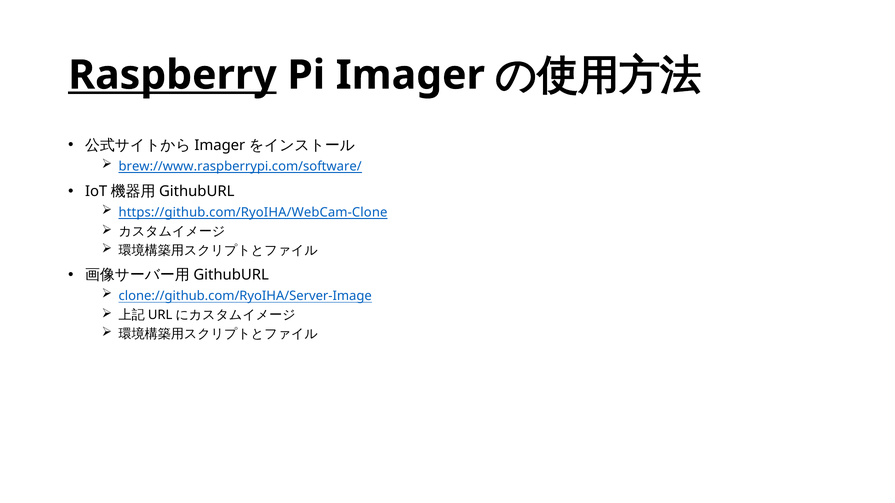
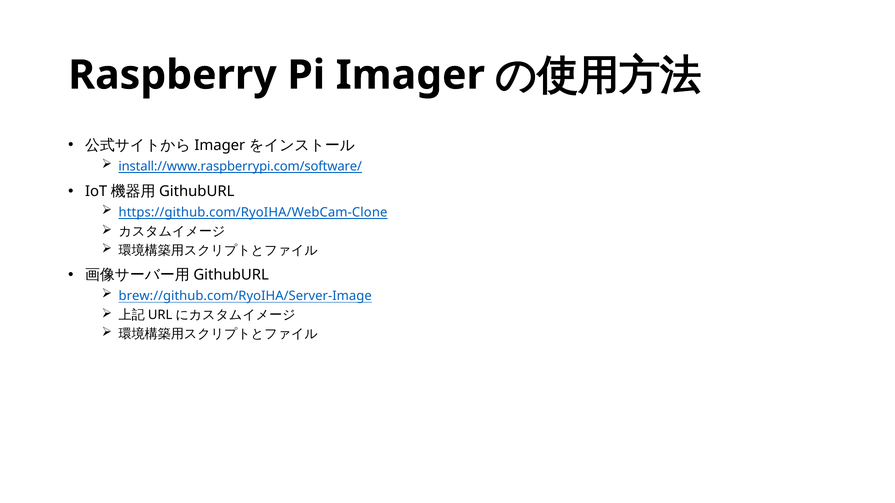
Raspberry underline: present -> none
brew://www.raspberrypi.com/software/: brew://www.raspberrypi.com/software/ -> install://www.raspberrypi.com/software/
clone://github.com/RyoIHA/Server-Image: clone://github.com/RyoIHA/Server-Image -> brew://github.com/RyoIHA/Server-Image
